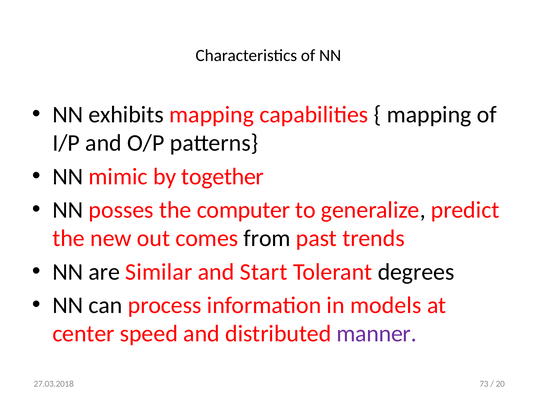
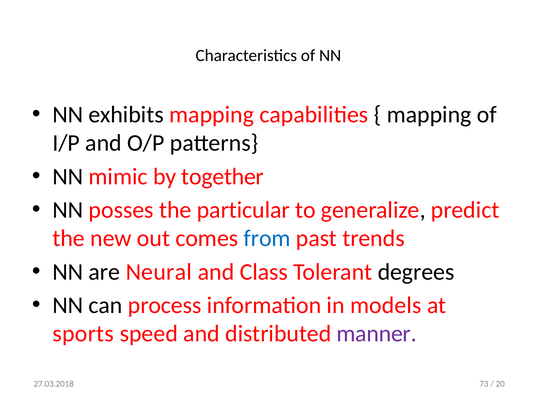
computer: computer -> particular
from colour: black -> blue
Similar: Similar -> Neural
Start: Start -> Class
center: center -> sports
